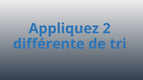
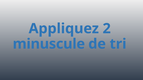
différente: différente -> minuscule
